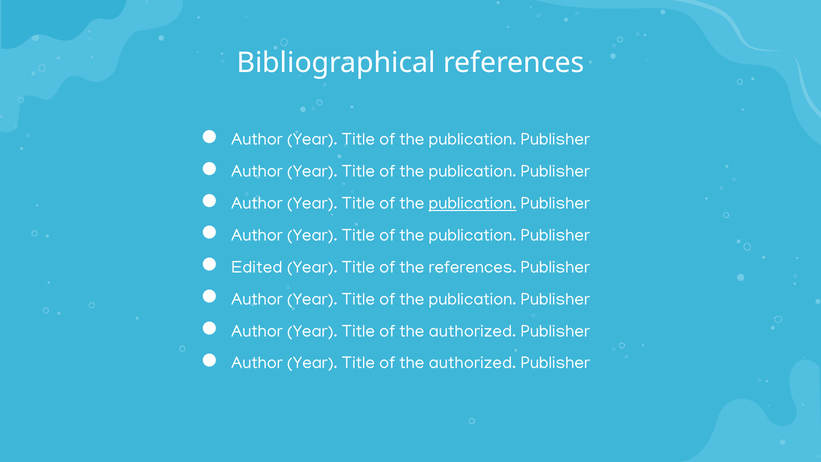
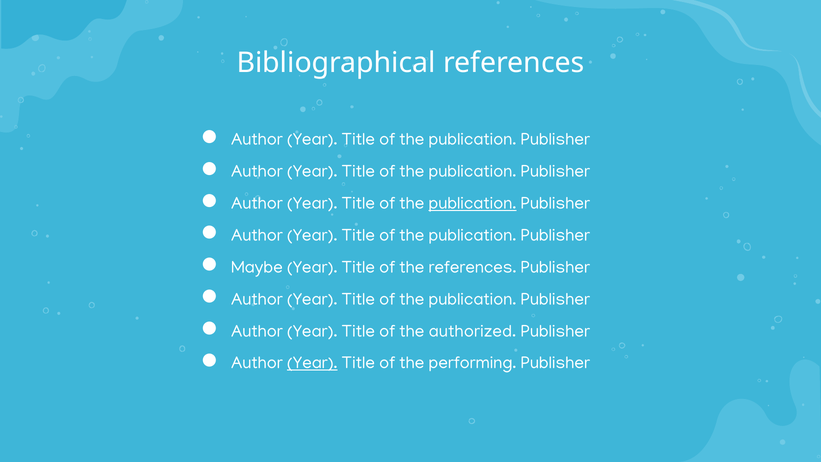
Edited: Edited -> Maybe
Year at (312, 363) underline: none -> present
authorized at (472, 363): authorized -> performing
